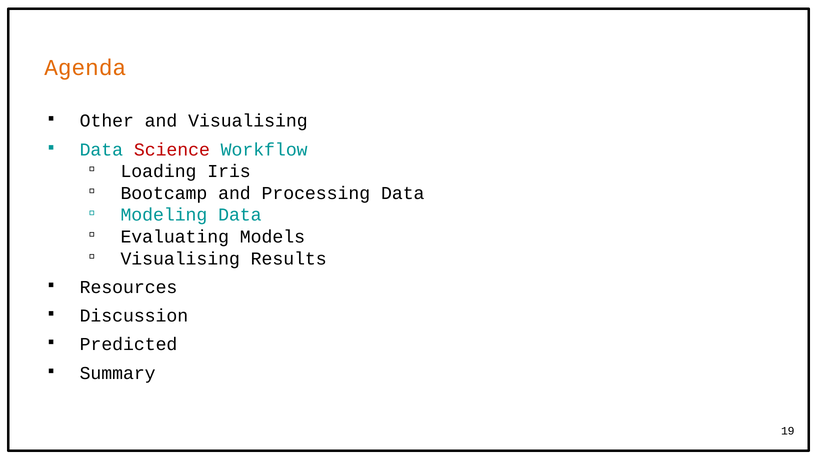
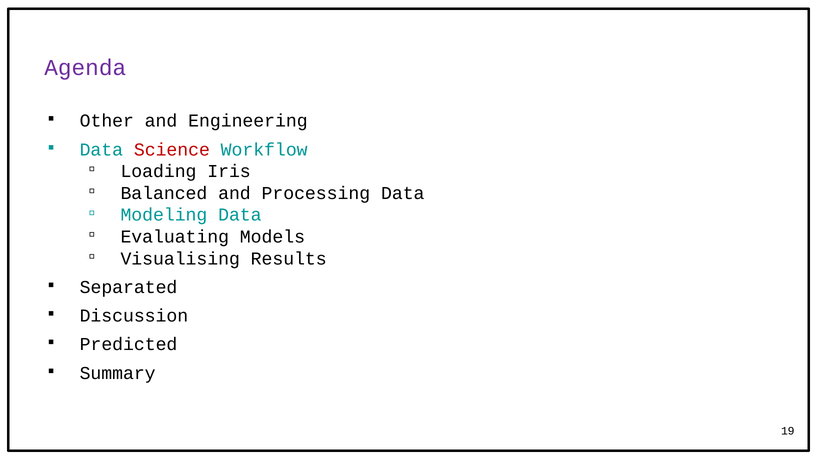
Agenda colour: orange -> purple
and Visualising: Visualising -> Engineering
Bootcamp: Bootcamp -> Balanced
Resources: Resources -> Separated
